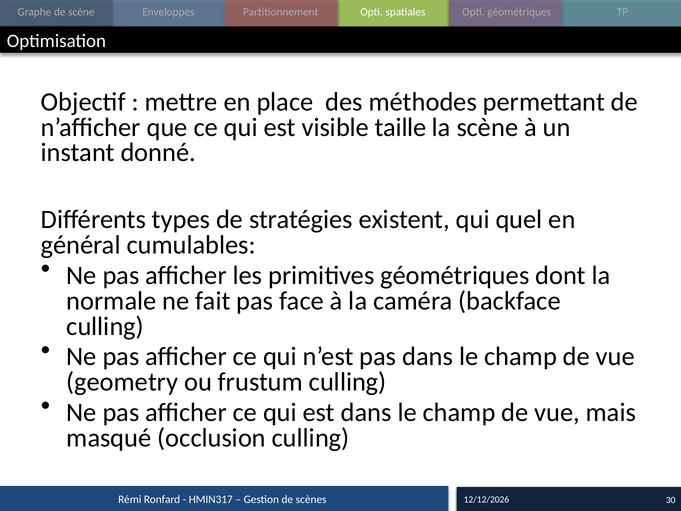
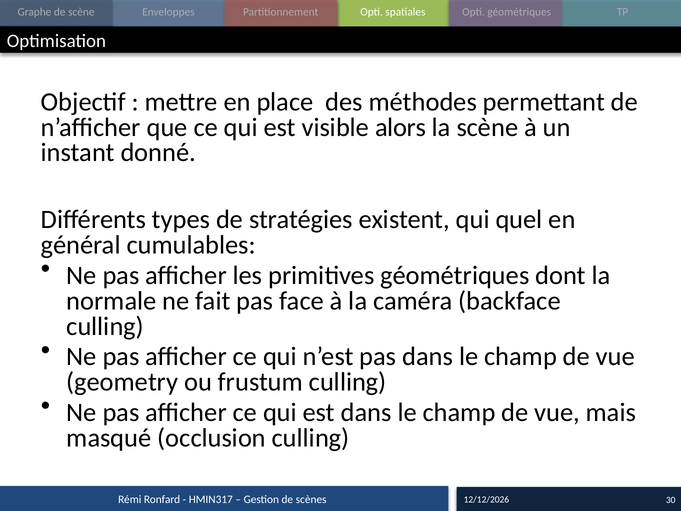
taille: taille -> alors
